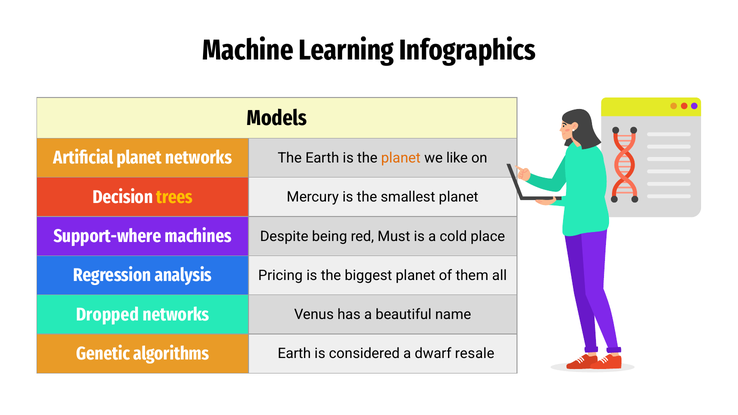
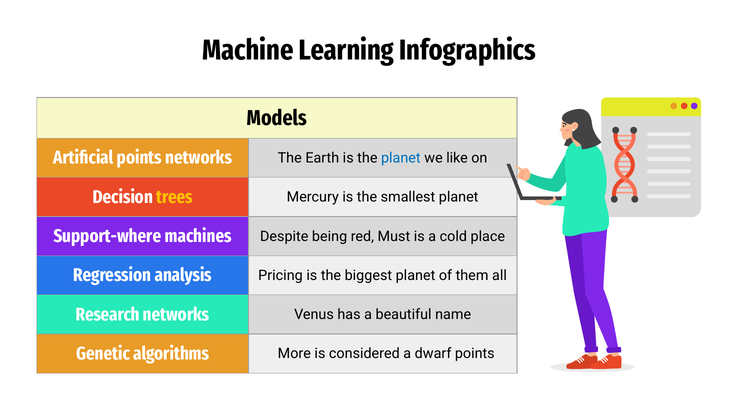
Artificial planet: planet -> points
planet at (401, 158) colour: orange -> blue
Dropped: Dropped -> Research
algorithms Earth: Earth -> More
dwarf resale: resale -> points
